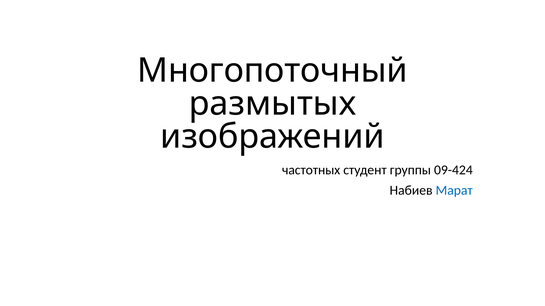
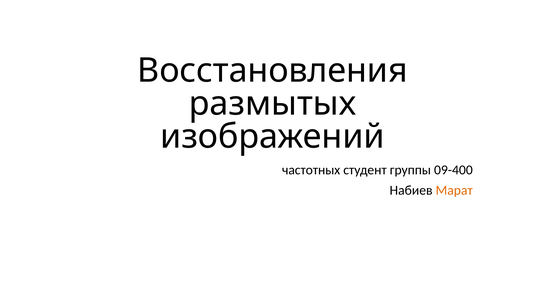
Многопоточный: Многопоточный -> Восстановления
09-424: 09-424 -> 09-400
Марат colour: blue -> orange
